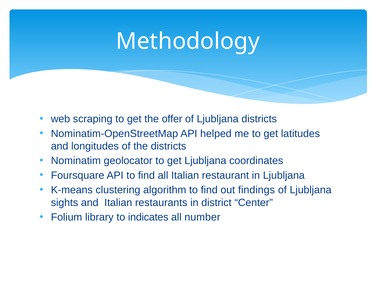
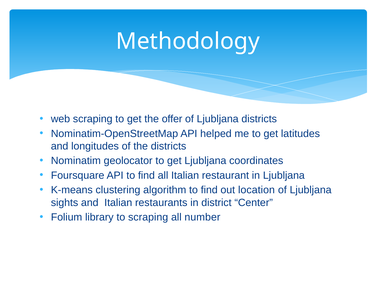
findings: findings -> location
to indicates: indicates -> scraping
